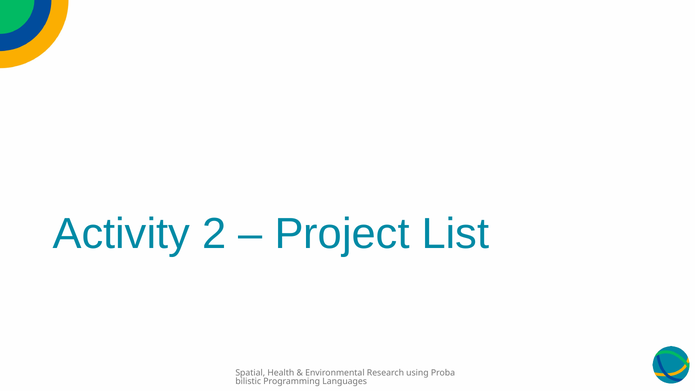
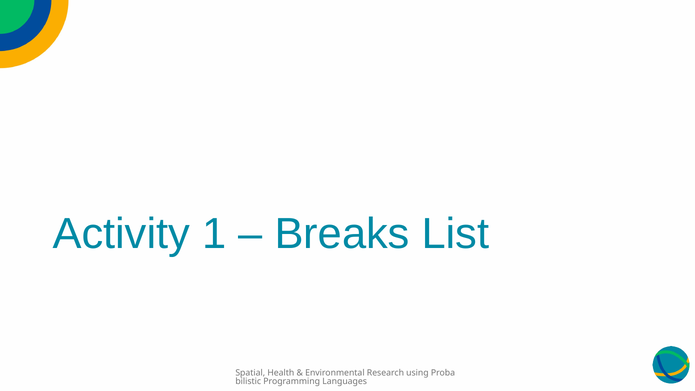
2: 2 -> 1
Project: Project -> Breaks
